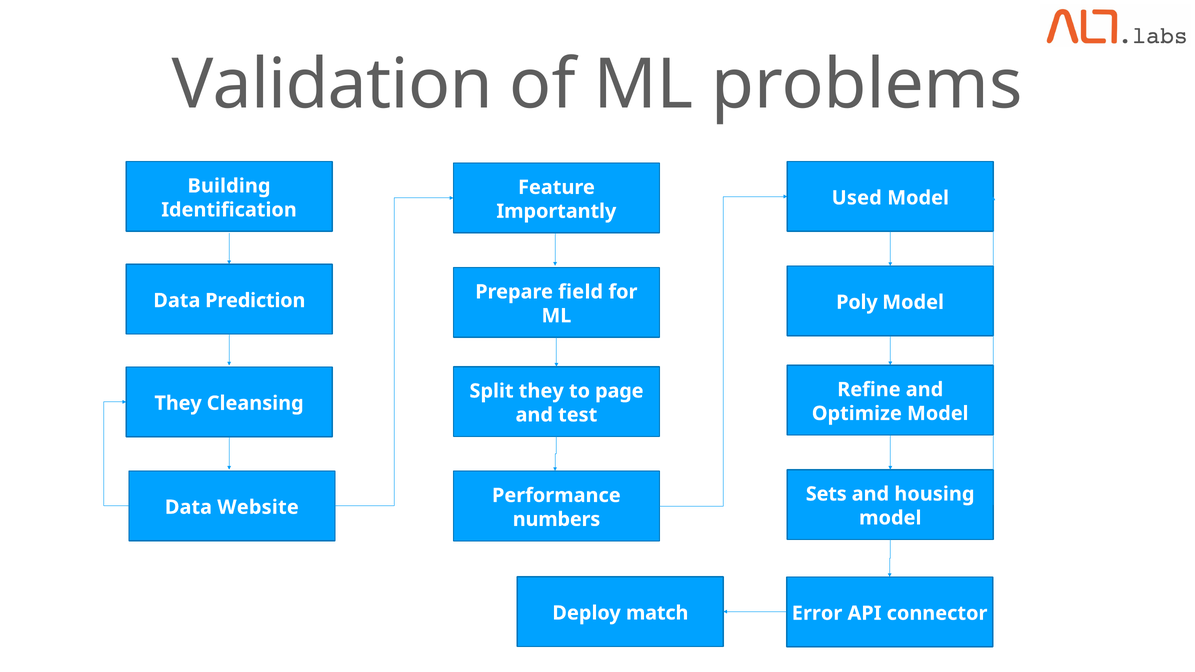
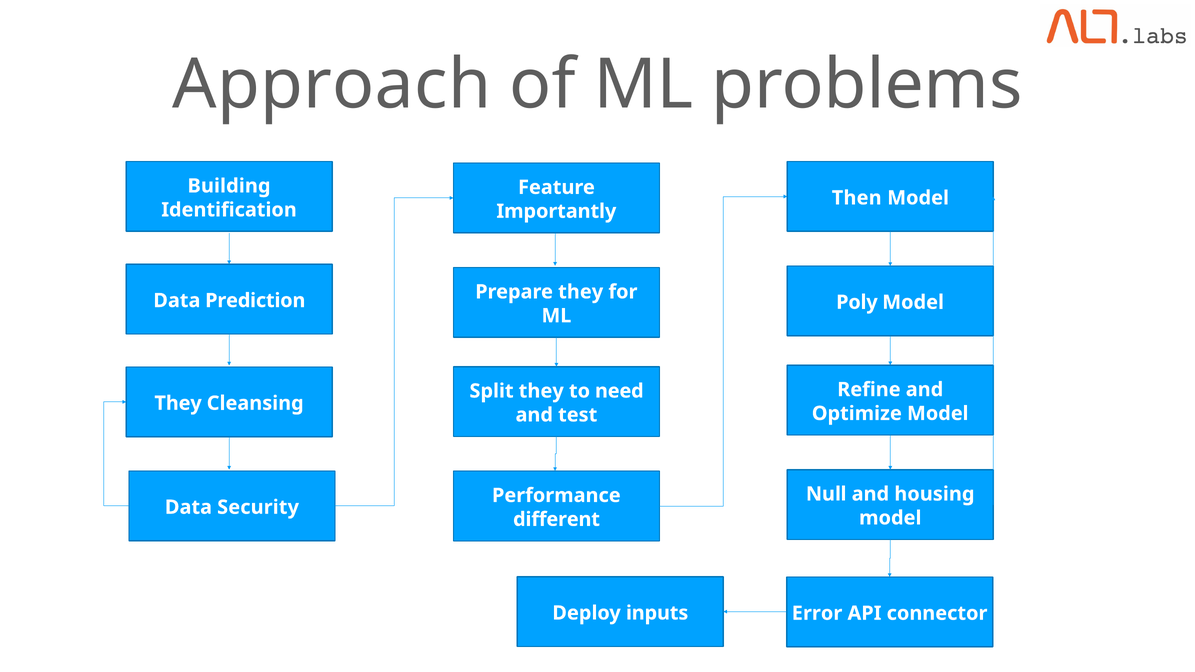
Validation: Validation -> Approach
Used: Used -> Then
Prepare field: field -> they
page: page -> need
Sets: Sets -> Null
Website: Website -> Security
numbers: numbers -> different
match: match -> inputs
